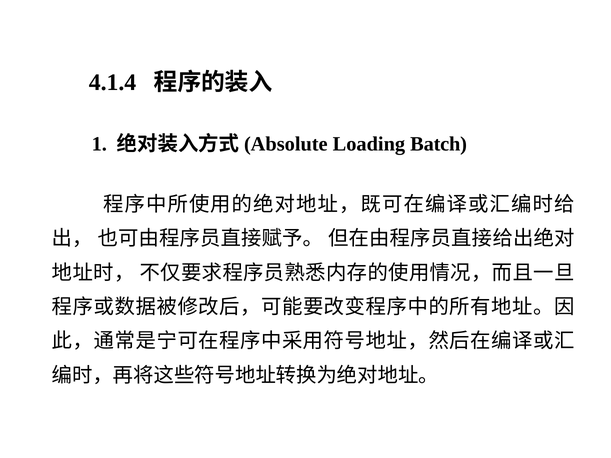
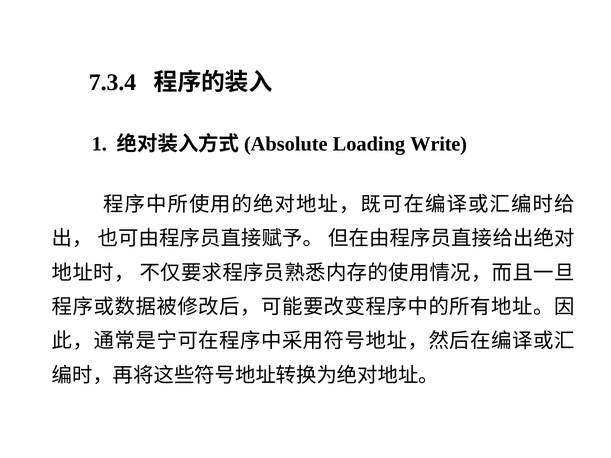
4.1.4: 4.1.4 -> 7.3.4
Batch: Batch -> Write
